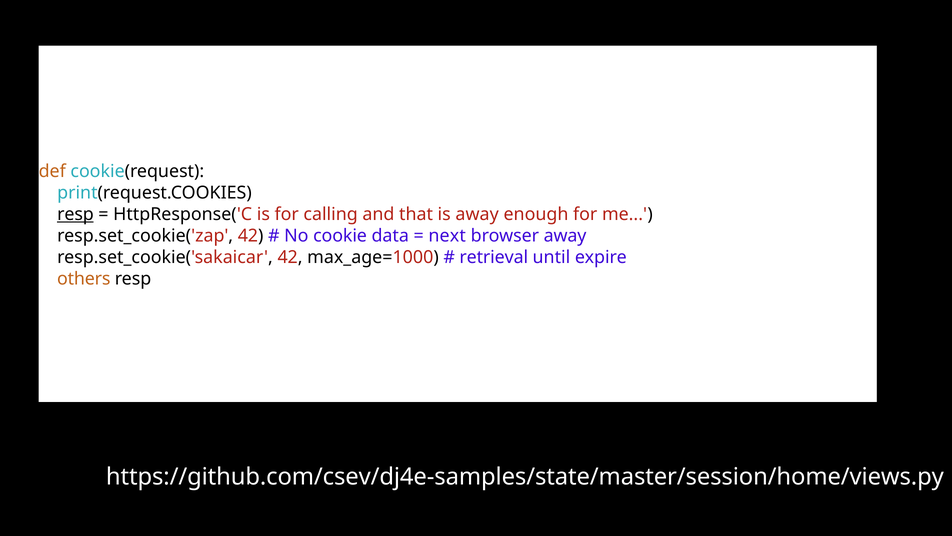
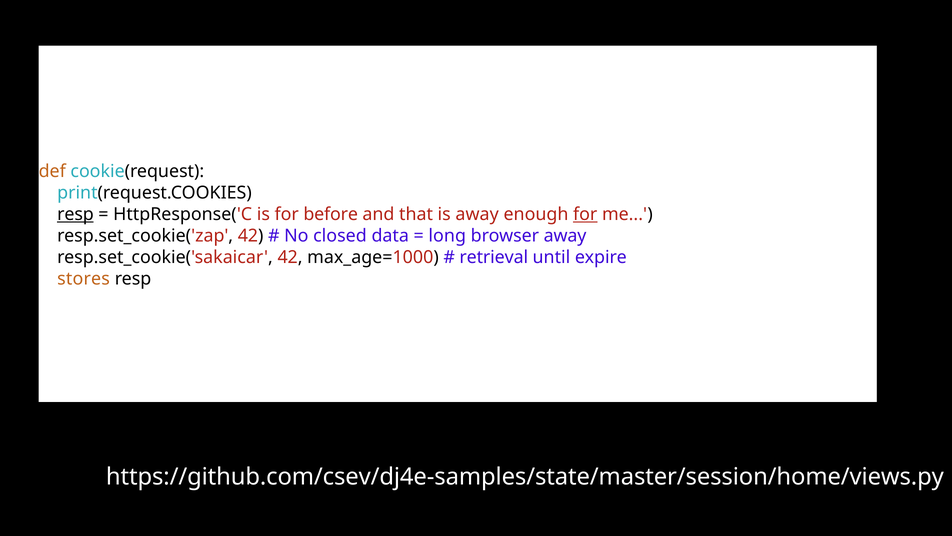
calling: calling -> before
for at (585, 214) underline: none -> present
cookie: cookie -> closed
next: next -> long
others: others -> stores
